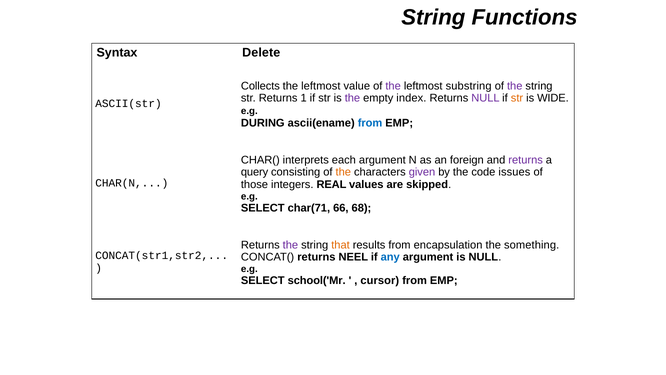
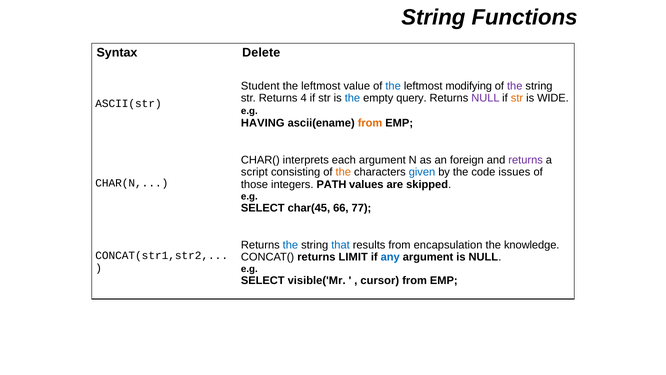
Collects: Collects -> Student
the at (393, 86) colour: purple -> blue
substring: substring -> modifying
1: 1 -> 4
the at (352, 98) colour: purple -> blue
index: index -> query
DURING: DURING -> HAVING
from at (370, 123) colour: blue -> orange
query: query -> script
given colour: purple -> blue
REAL: REAL -> PATH
char(71: char(71 -> char(45
68: 68 -> 77
the at (290, 245) colour: purple -> blue
that colour: orange -> blue
something: something -> knowledge
NEEL: NEEL -> LIMIT
school('Mr: school('Mr -> visible('Mr
